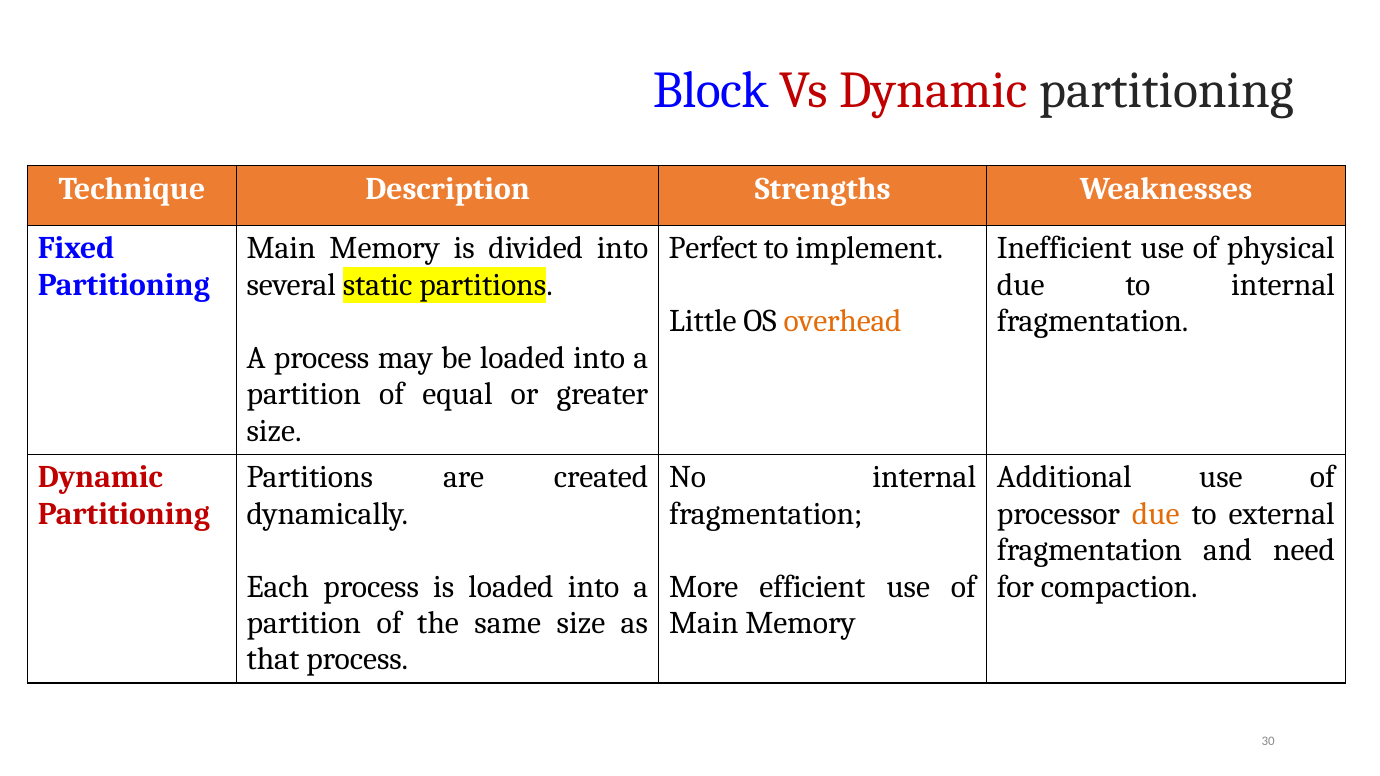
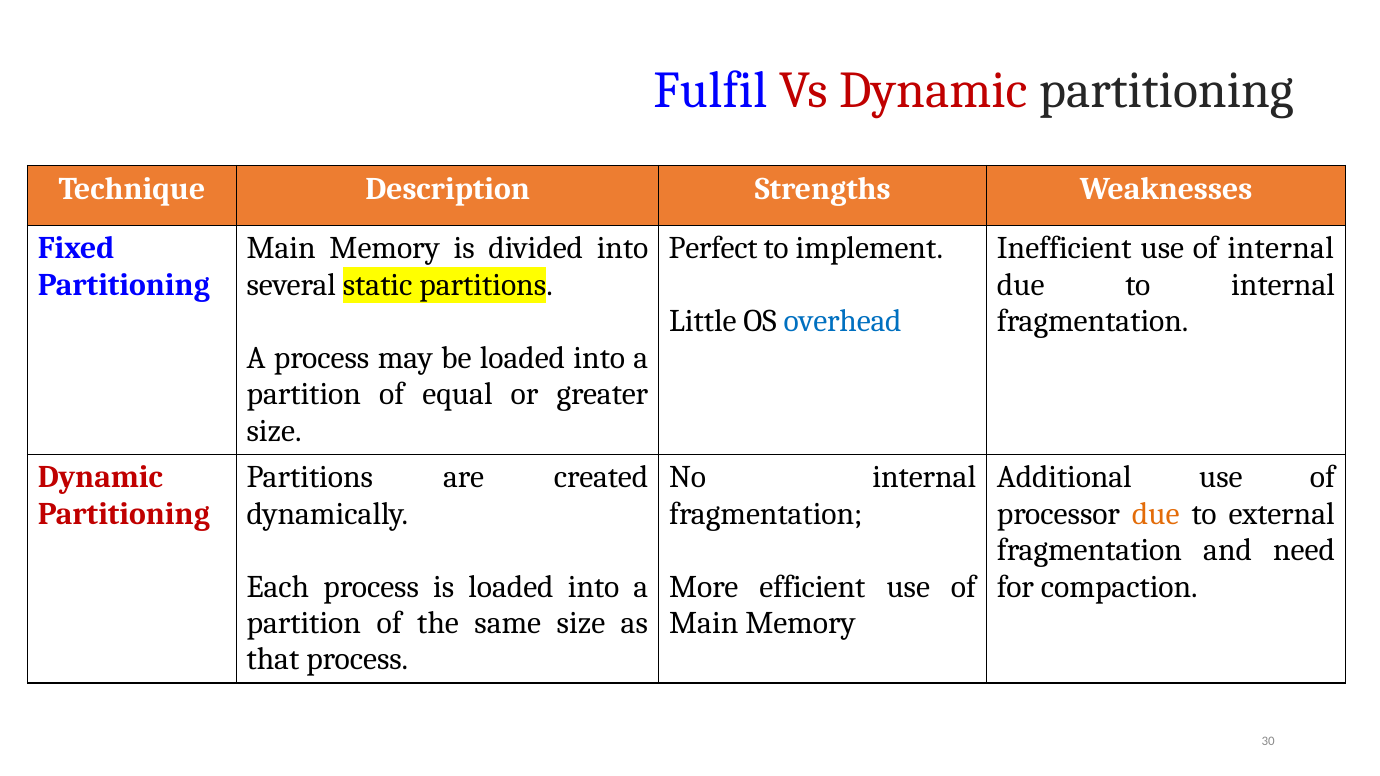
Block: Block -> Fulfil
of physical: physical -> internal
overhead colour: orange -> blue
